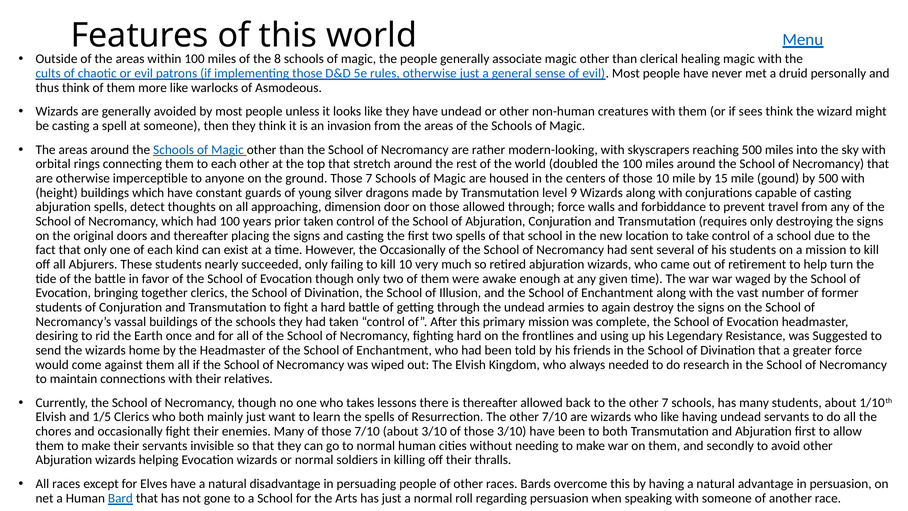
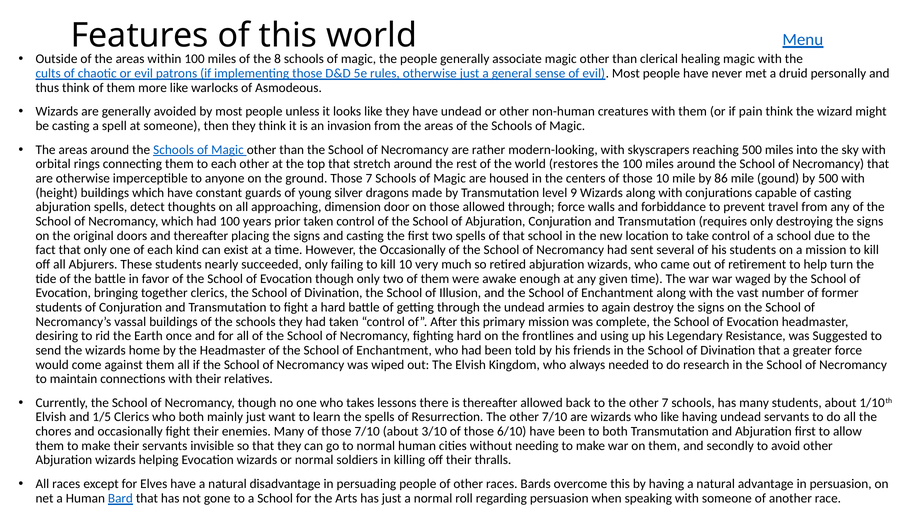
sees: sees -> pain
doubled: doubled -> restores
15: 15 -> 86
those 3/10: 3/10 -> 6/10
